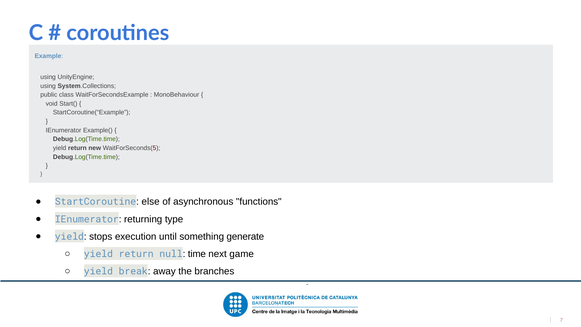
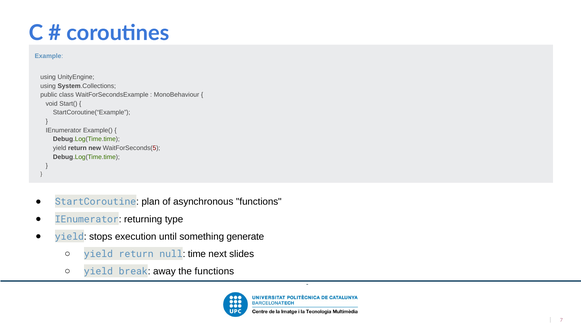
else: else -> plan
game: game -> slides
the branches: branches -> functions
